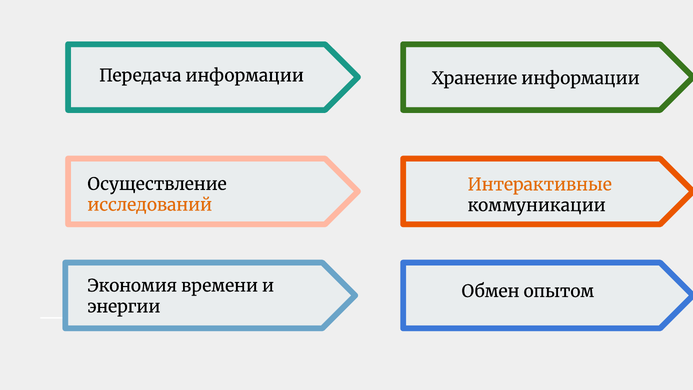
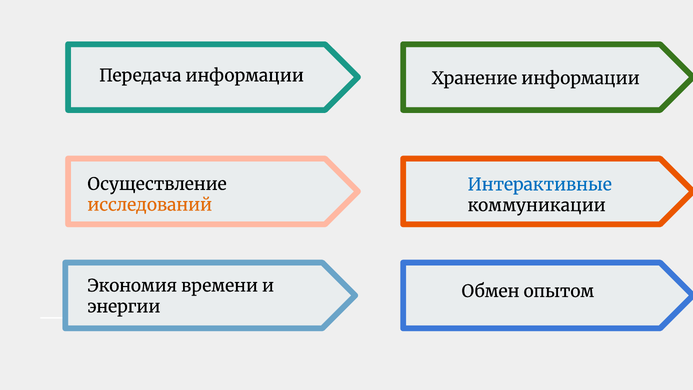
Интерактивные colour: orange -> blue
